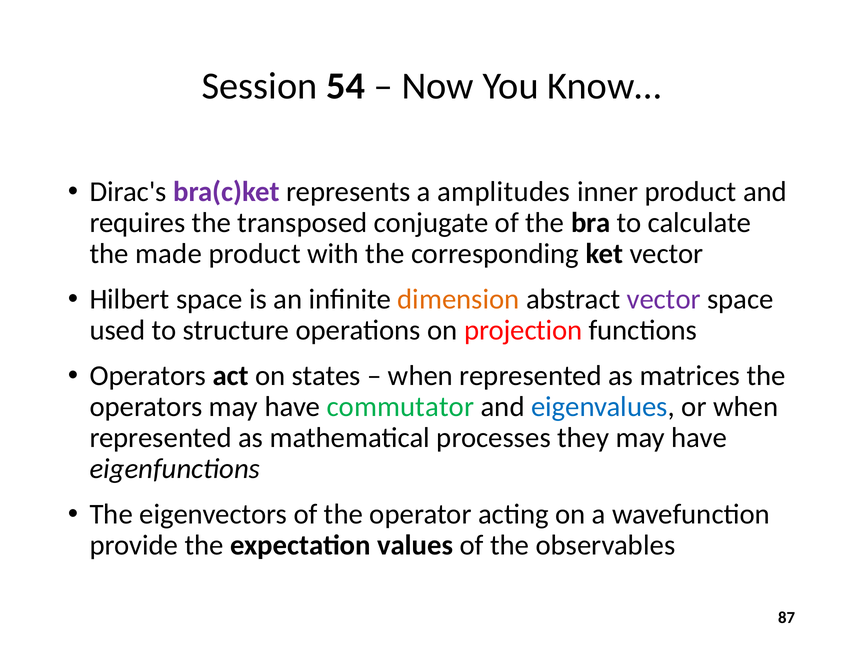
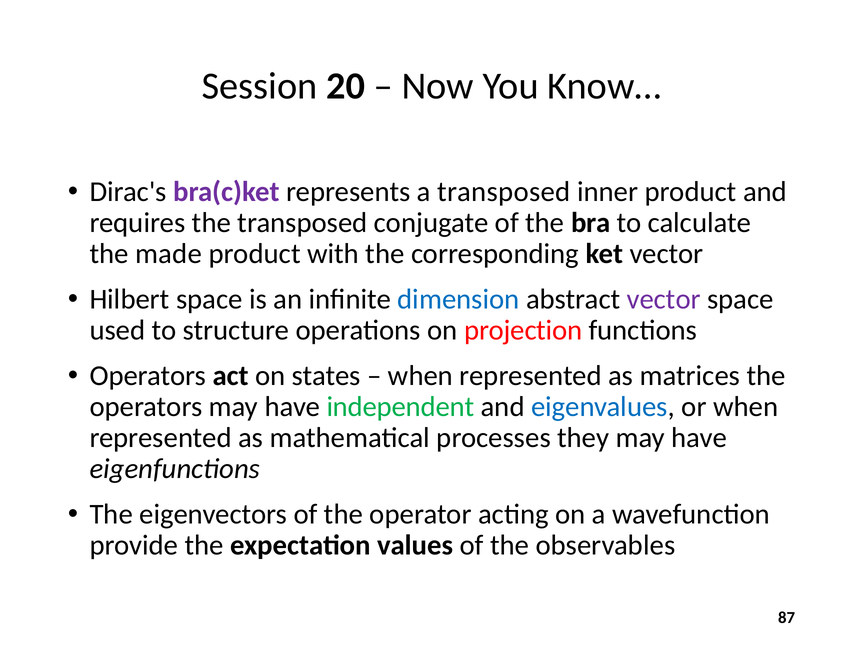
54: 54 -> 20
a amplitudes: amplitudes -> transposed
dimension colour: orange -> blue
commutator: commutator -> independent
